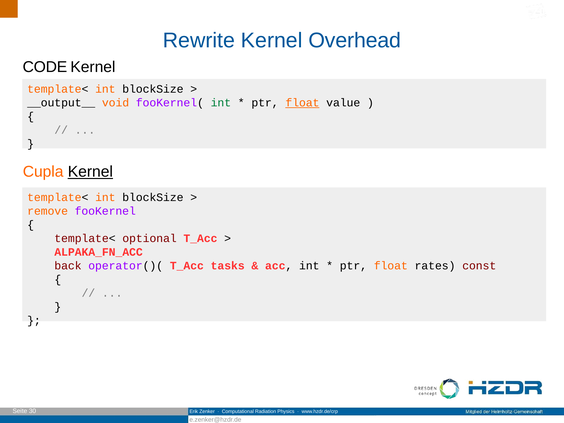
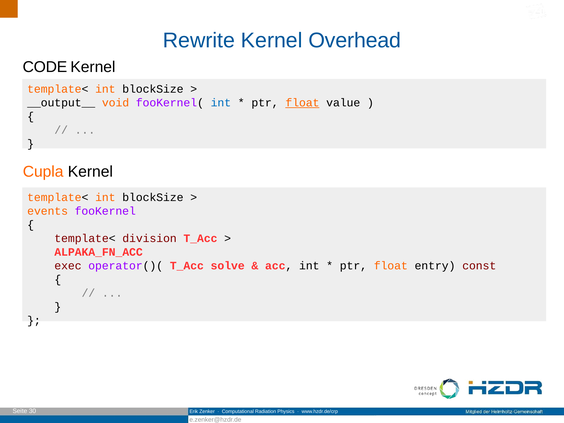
int at (221, 103) colour: green -> blue
Kernel at (90, 172) underline: present -> none
remove: remove -> events
optional: optional -> division
back: back -> exec
tasks: tasks -> solve
rates: rates -> entry
